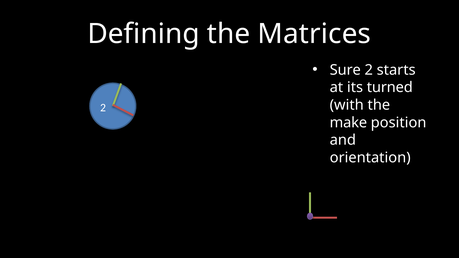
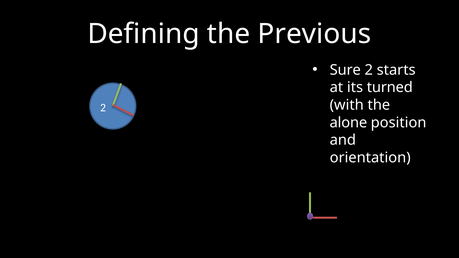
Matrices: Matrices -> Previous
make: make -> alone
